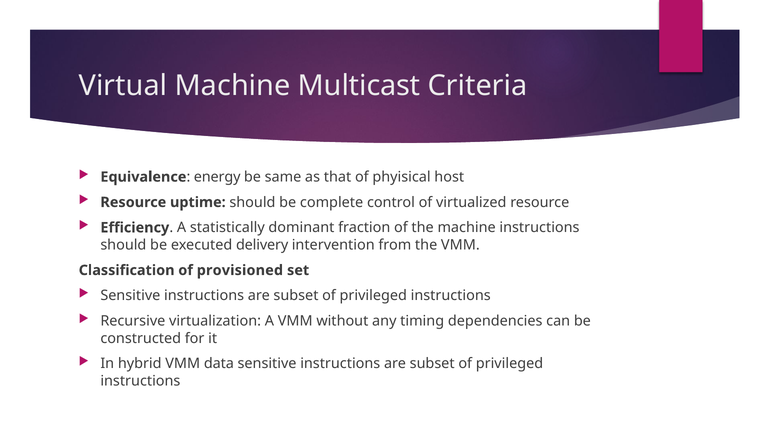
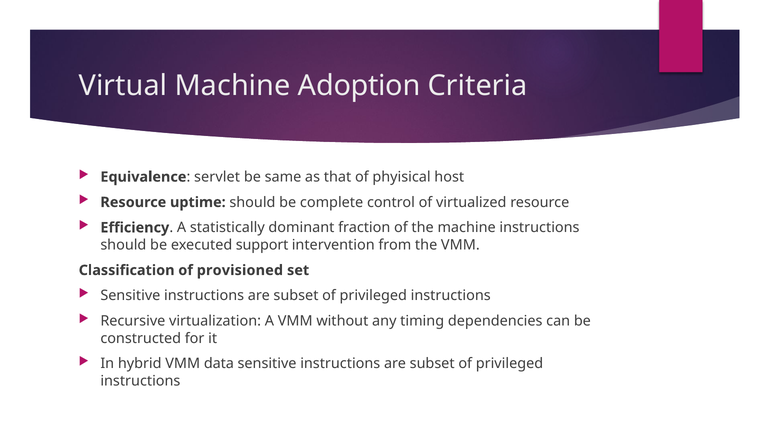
Multicast: Multicast -> Adoption
energy: energy -> servlet
delivery: delivery -> support
